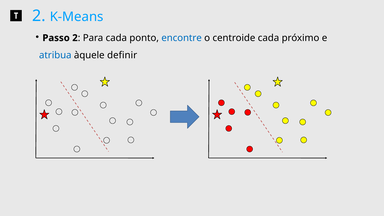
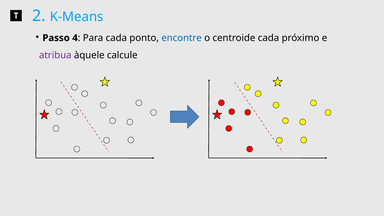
Passo 2: 2 -> 4
atribua colour: blue -> purple
definir: definir -> calcule
